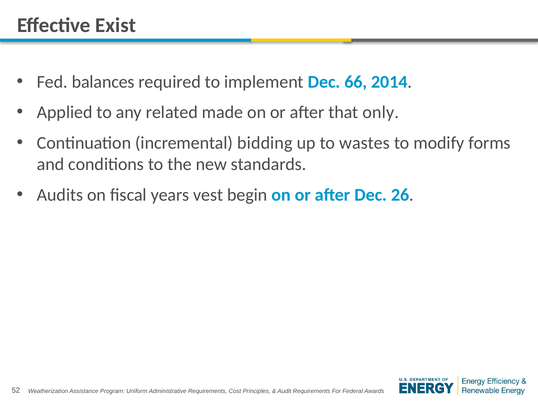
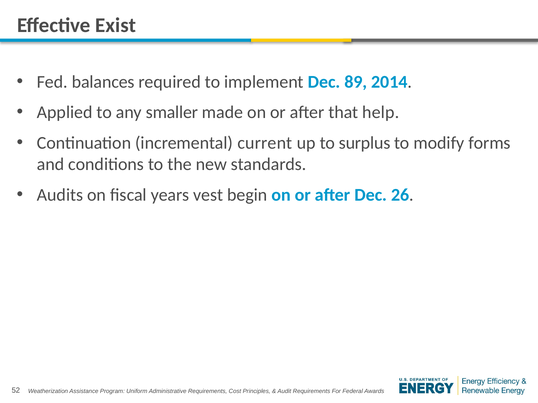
66: 66 -> 89
related: related -> smaller
only: only -> help
bidding: bidding -> current
wastes: wastes -> surplus
